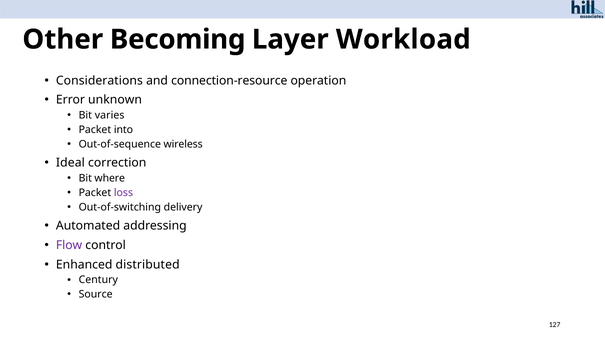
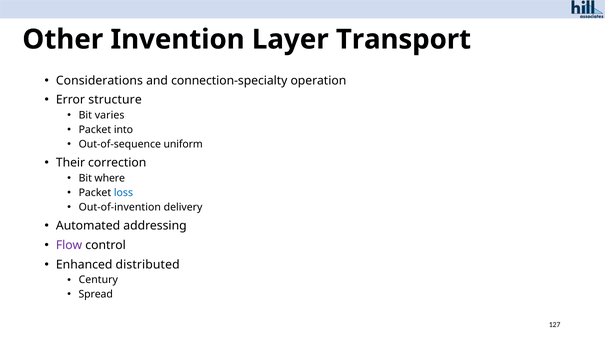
Becoming: Becoming -> Invention
Workload: Workload -> Transport
connection-resource: connection-resource -> connection-specialty
unknown: unknown -> structure
wireless: wireless -> uniform
Ideal: Ideal -> Their
loss colour: purple -> blue
Out-of-switching: Out-of-switching -> Out-of-invention
Source: Source -> Spread
